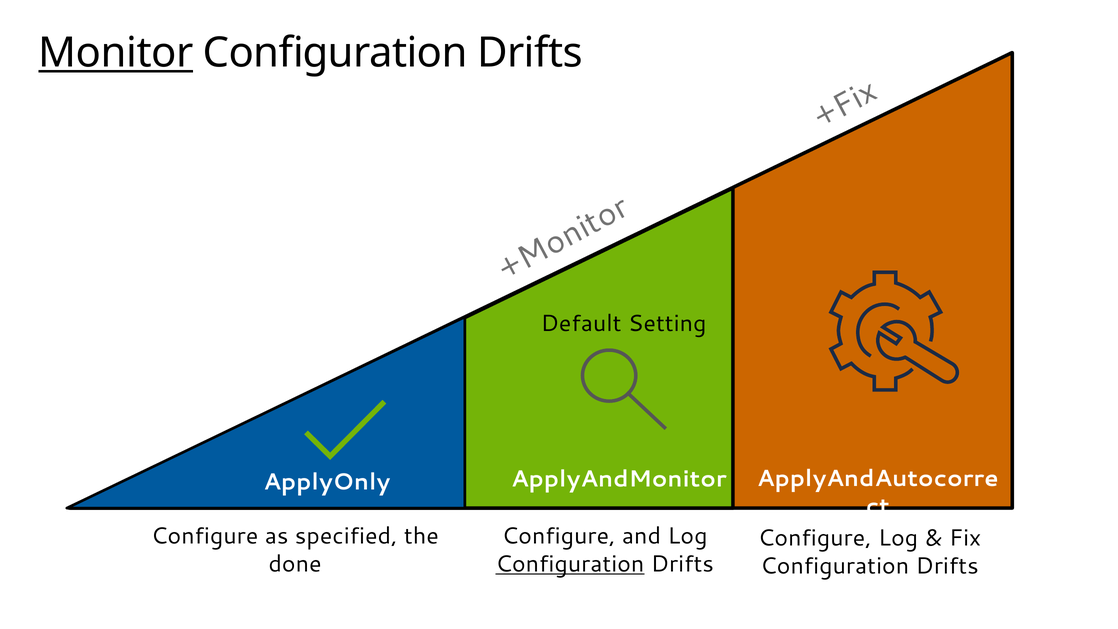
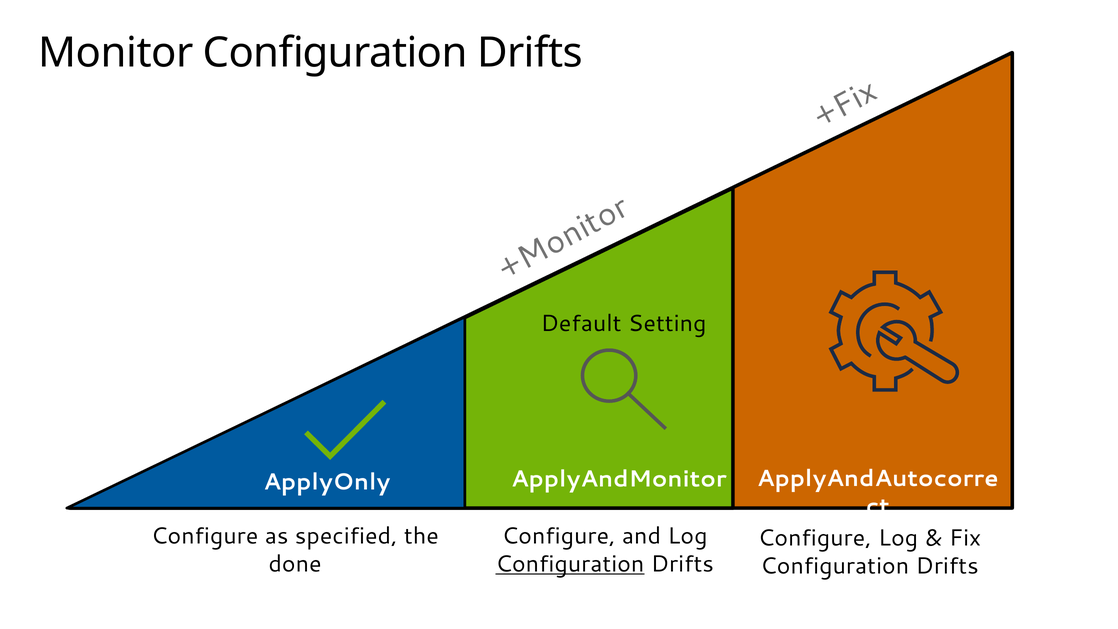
Monitor underline: present -> none
